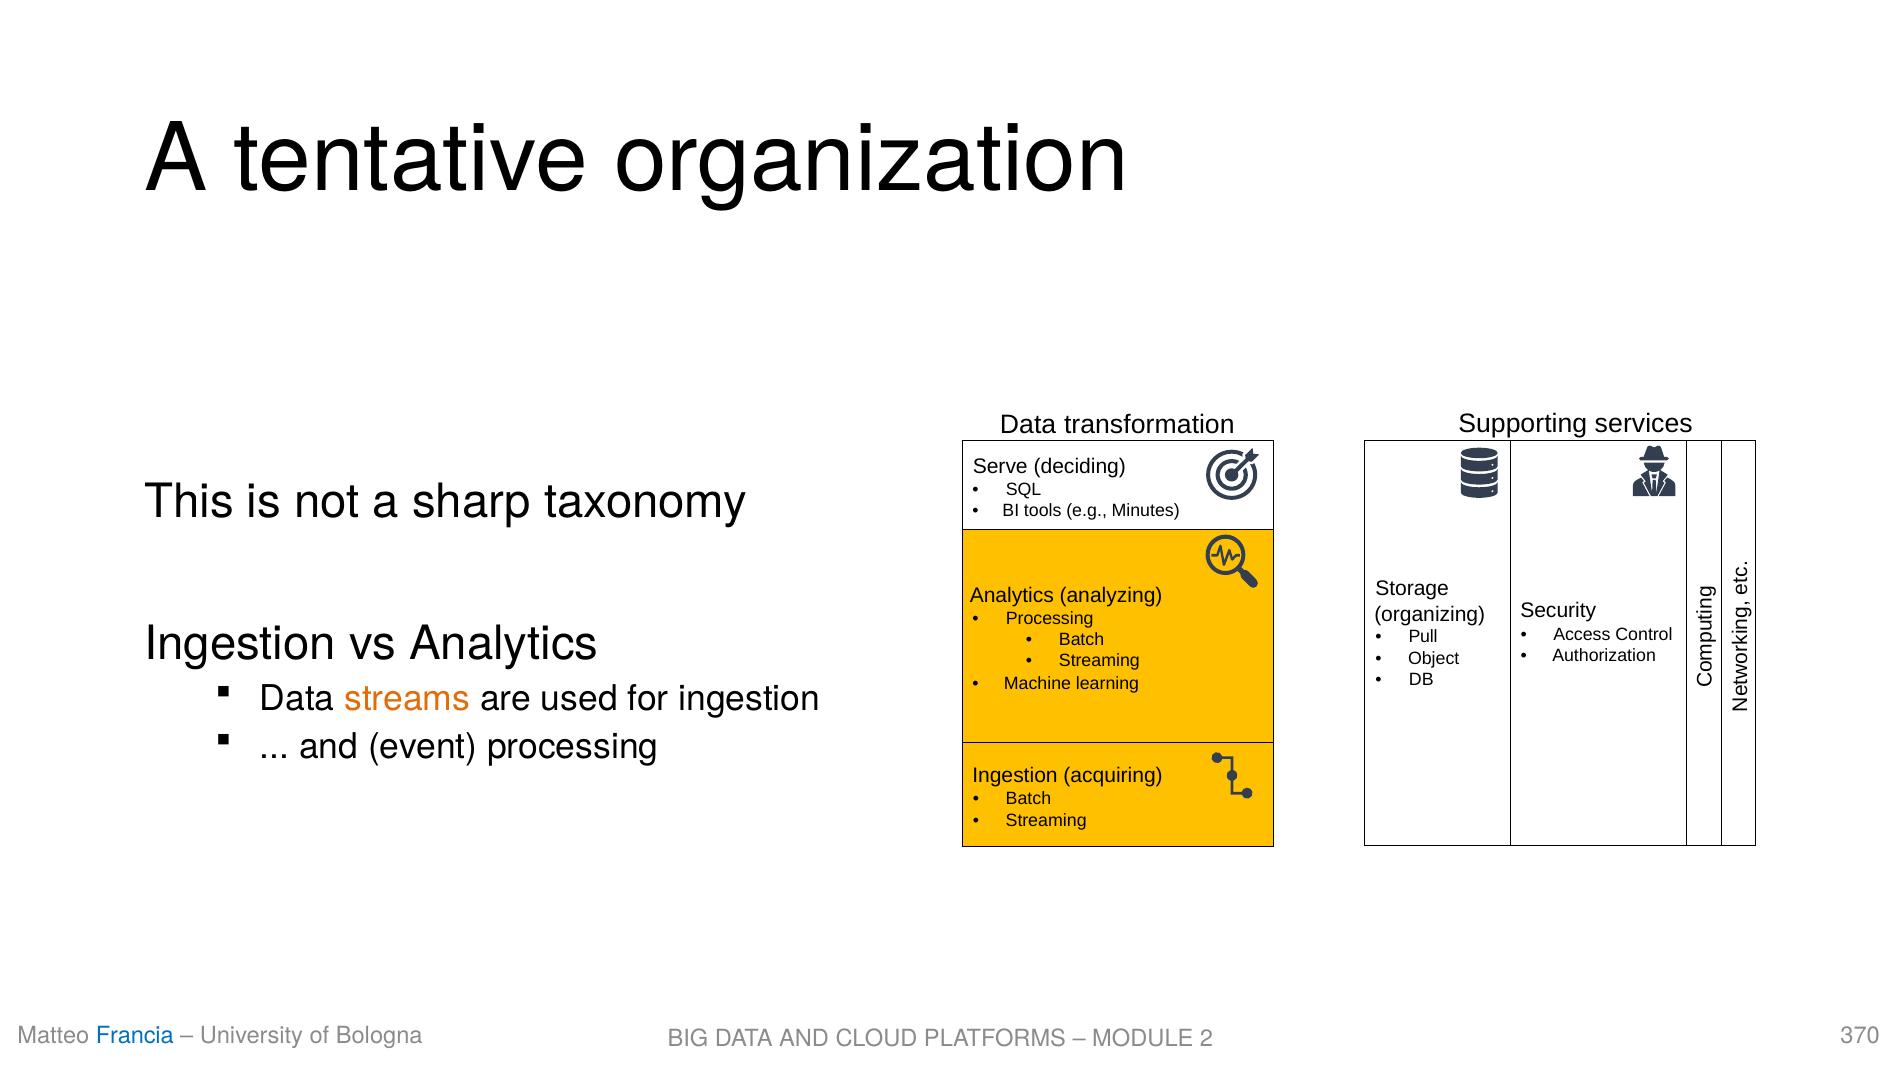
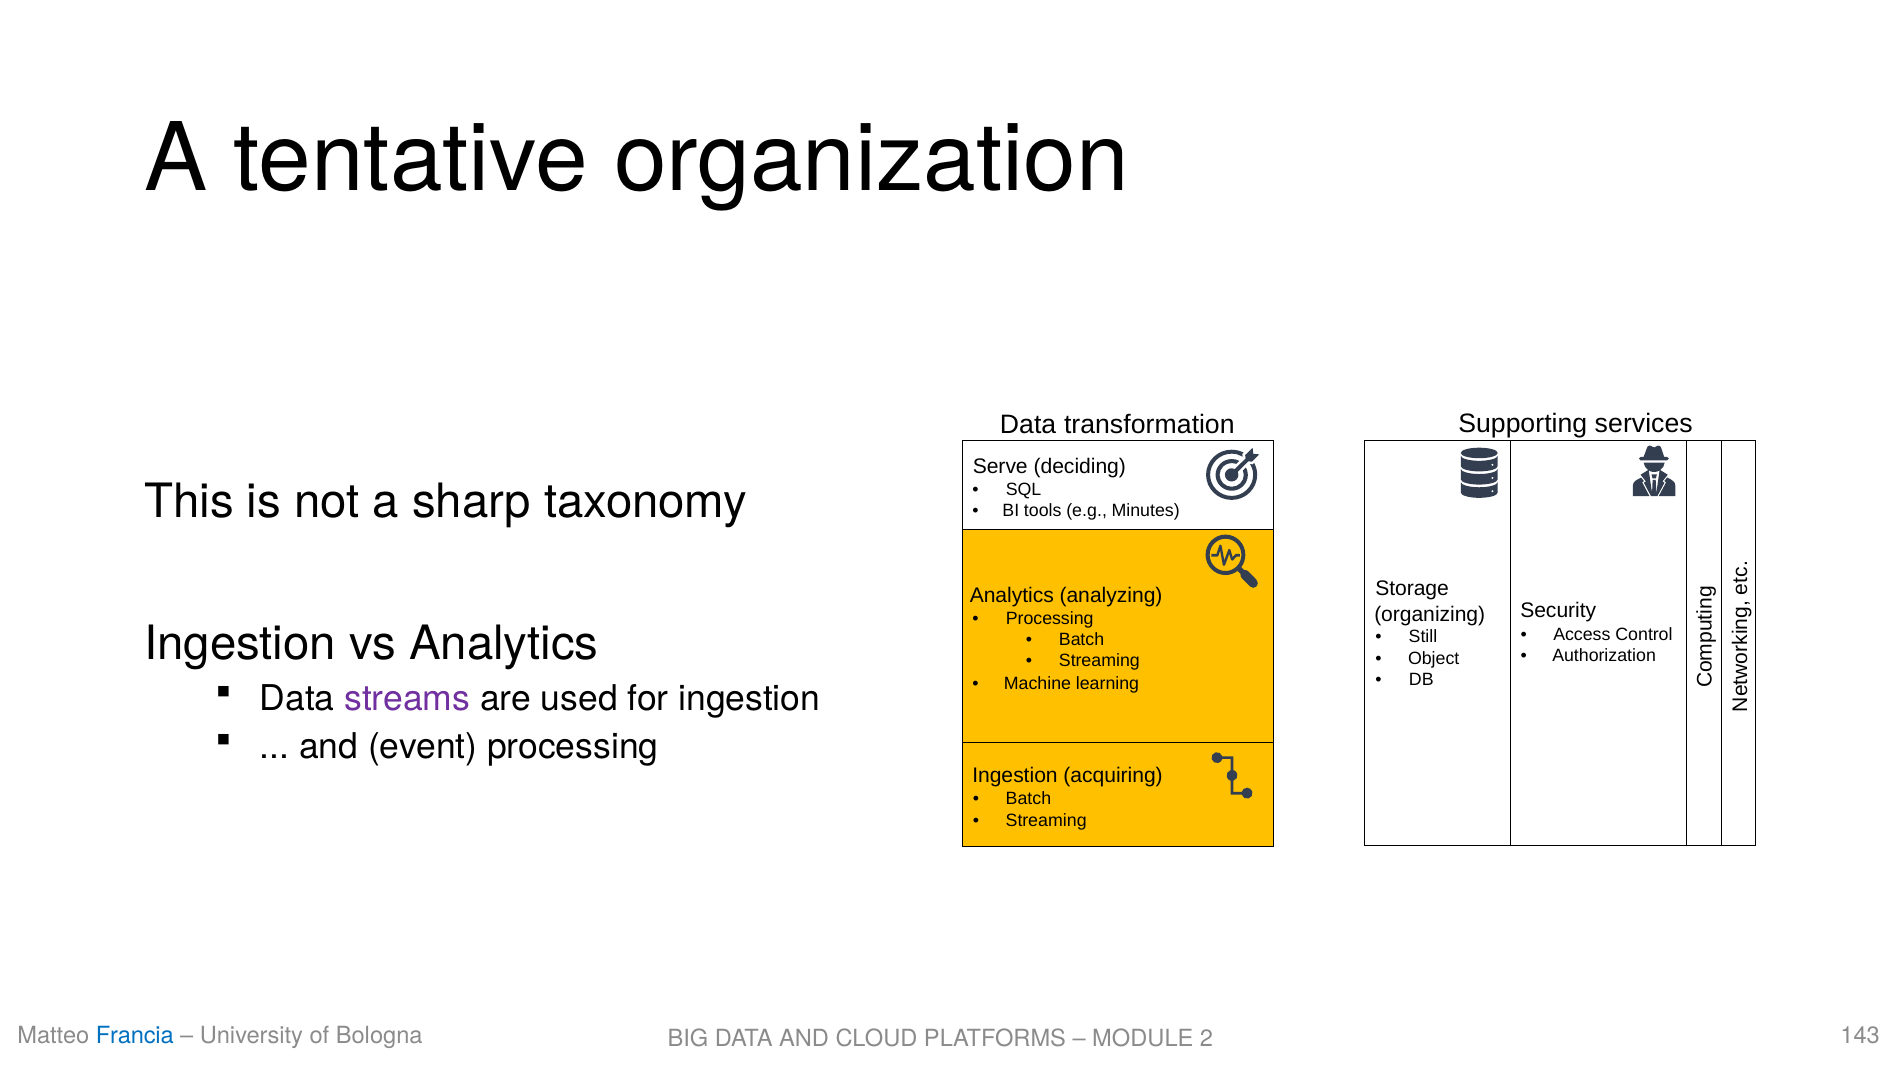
Pull: Pull -> Still
streams colour: orange -> purple
370: 370 -> 143
